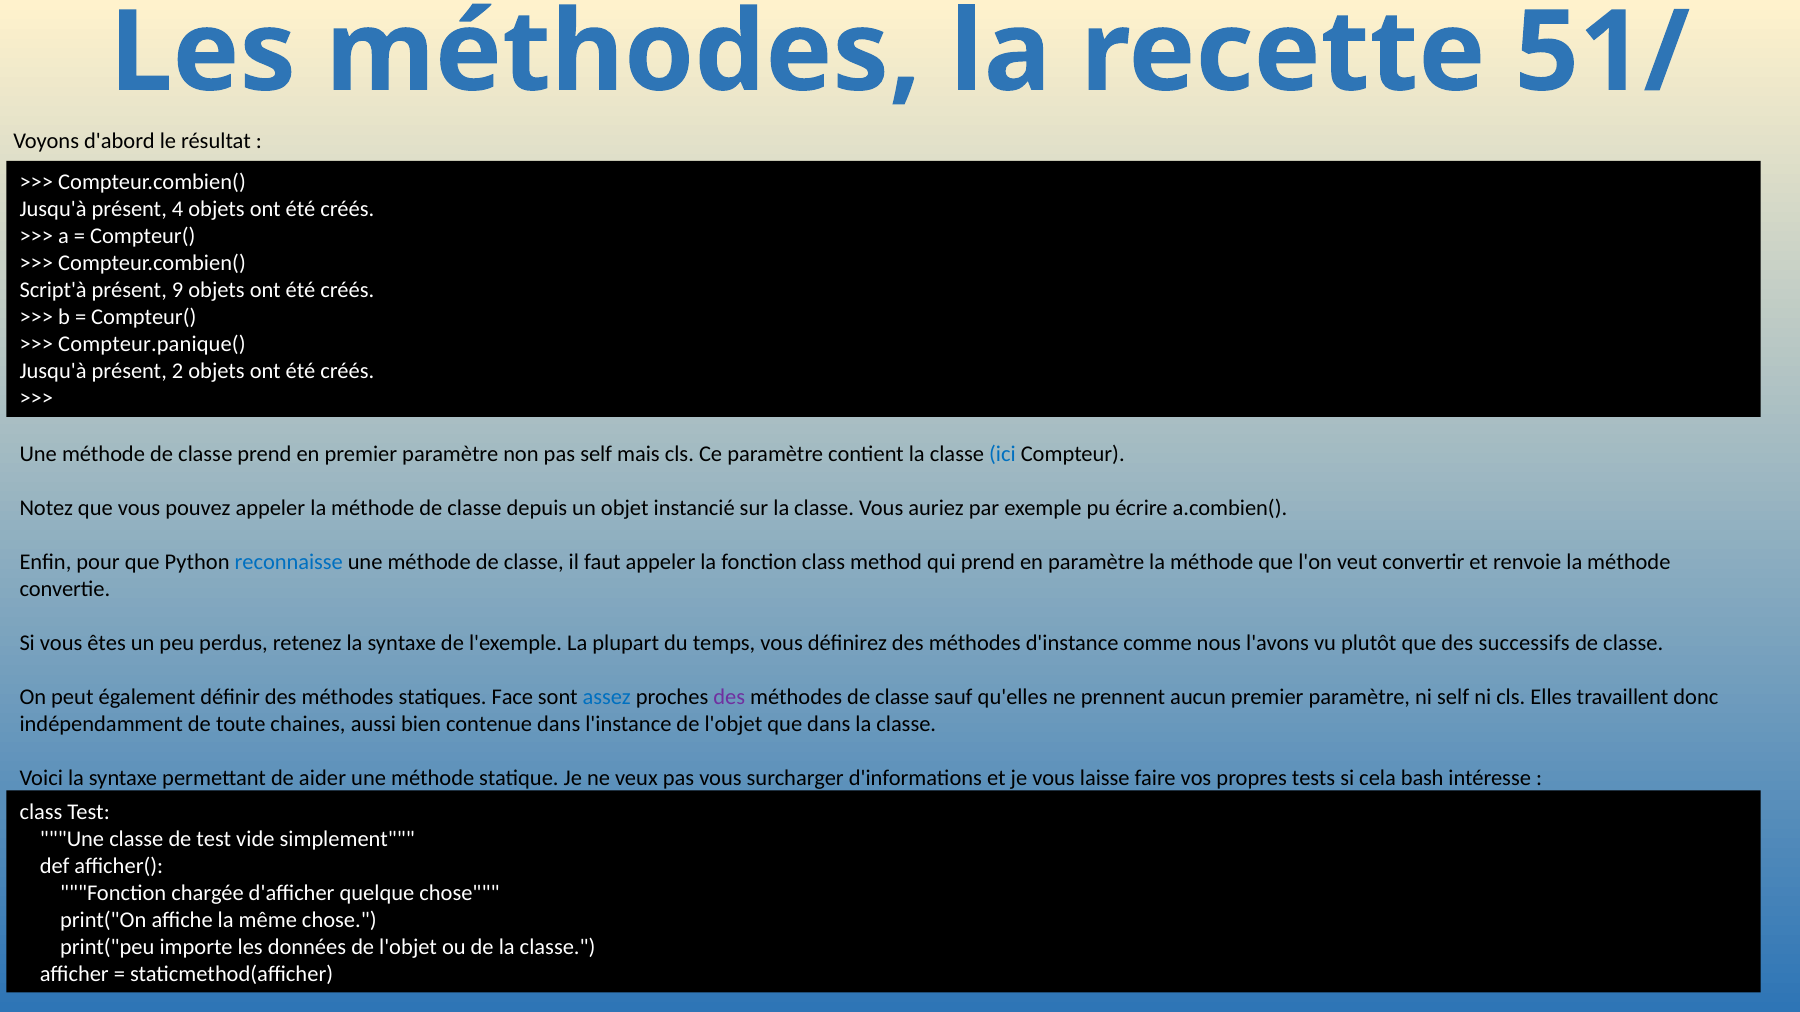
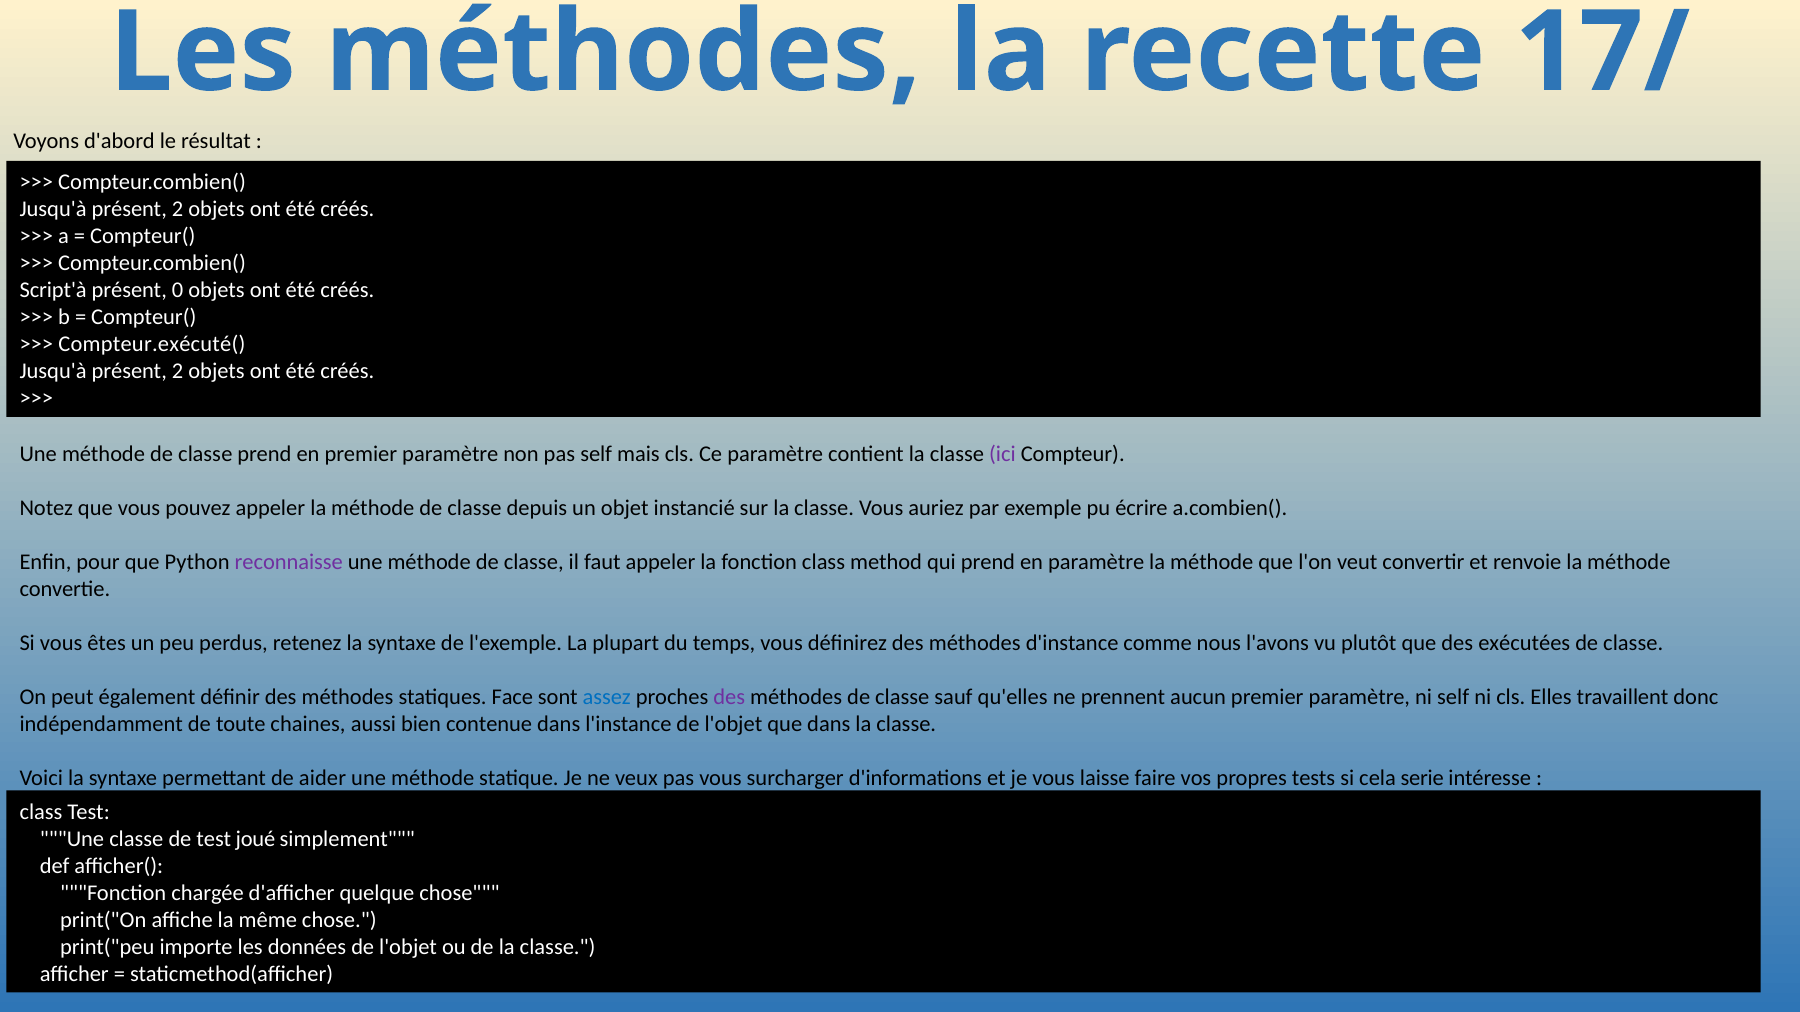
51/: 51/ -> 17/
4 at (178, 210): 4 -> 2
9: 9 -> 0
Compteur.panique(: Compteur.panique( -> Compteur.exécuté(
ici colour: blue -> purple
reconnaisse colour: blue -> purple
successifs: successifs -> exécutées
bash: bash -> serie
vide: vide -> joué
